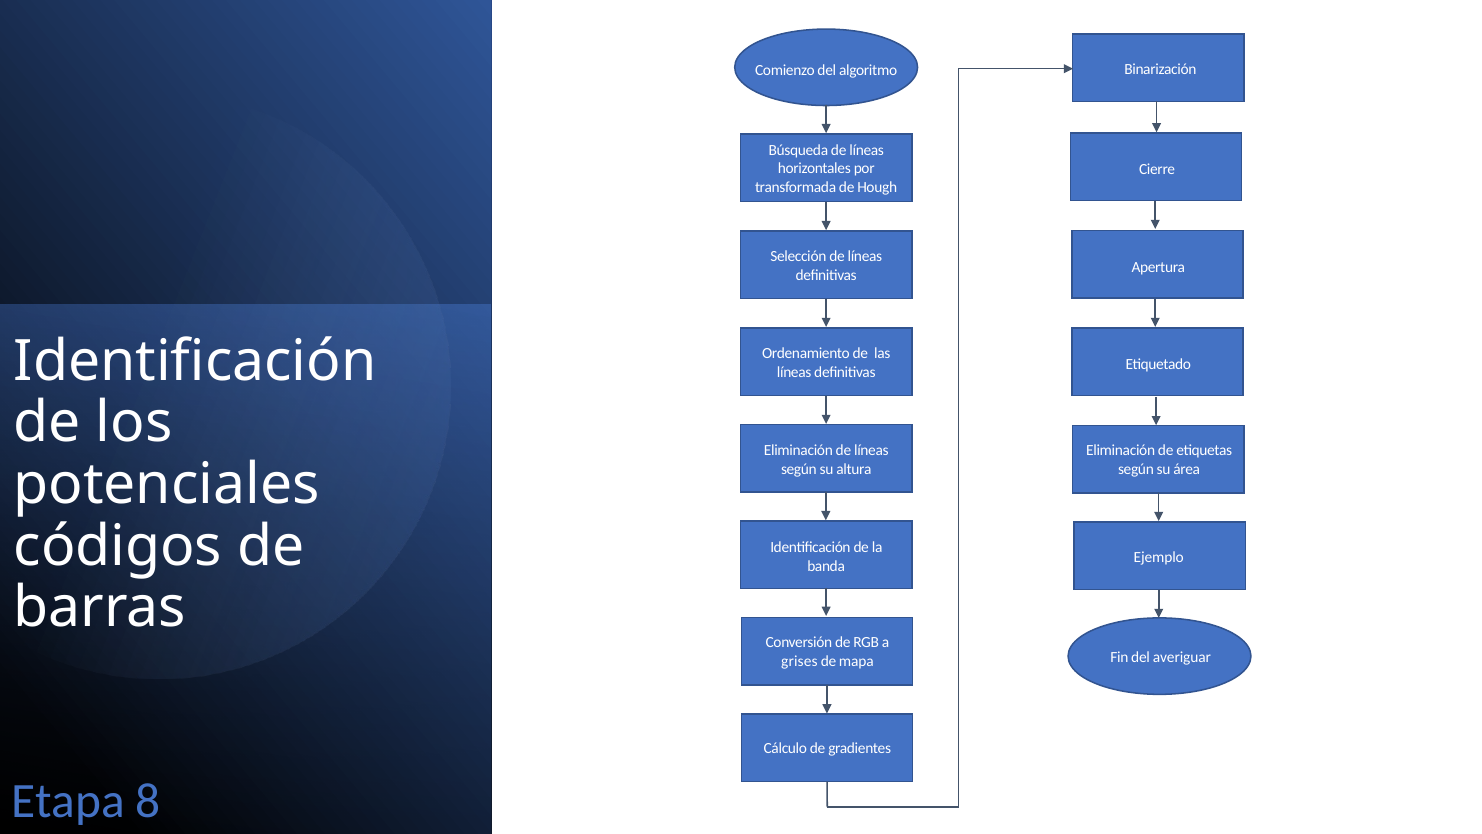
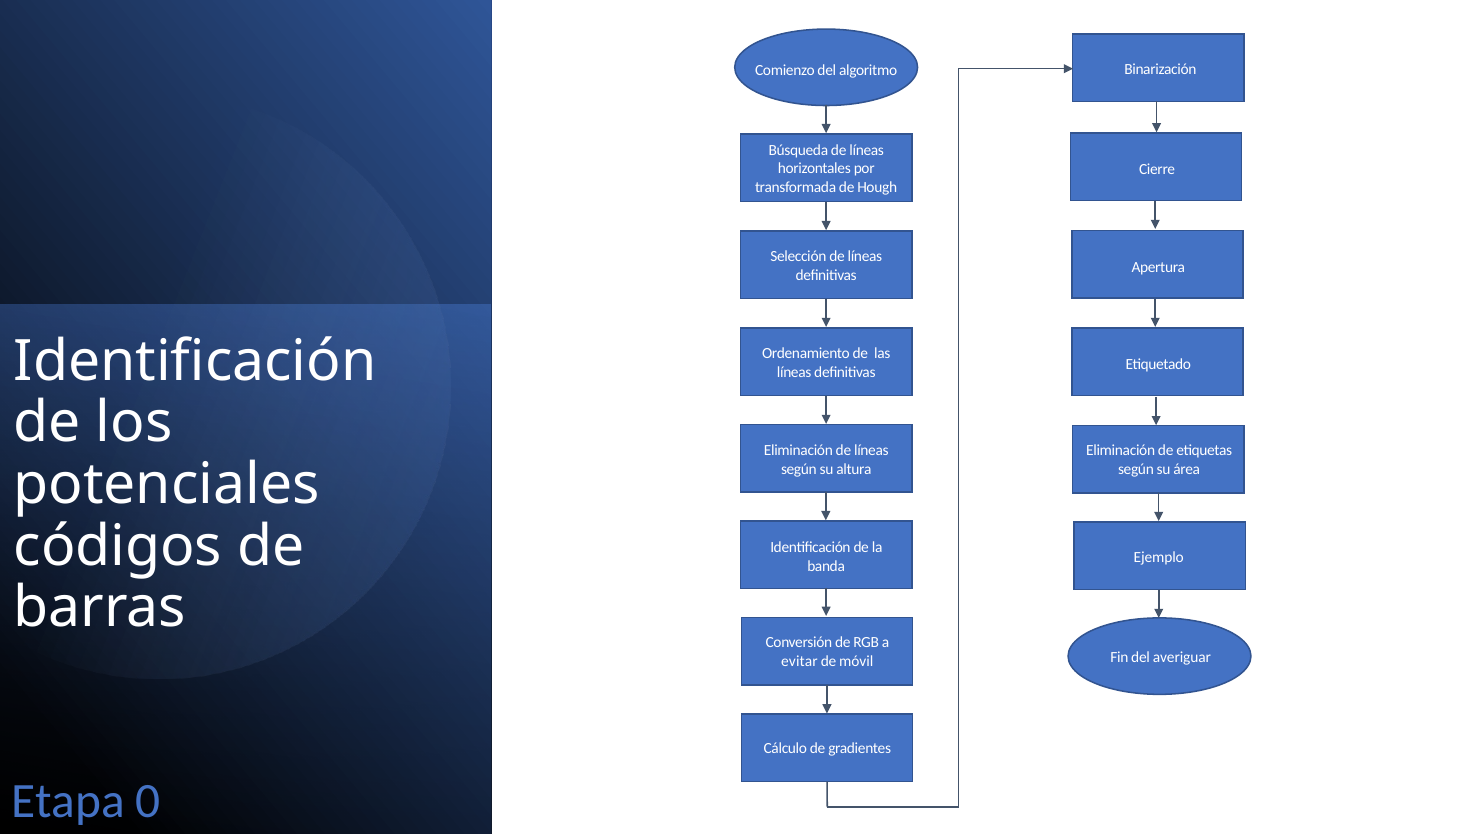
grises: grises -> evitar
mapa: mapa -> móvil
8: 8 -> 0
